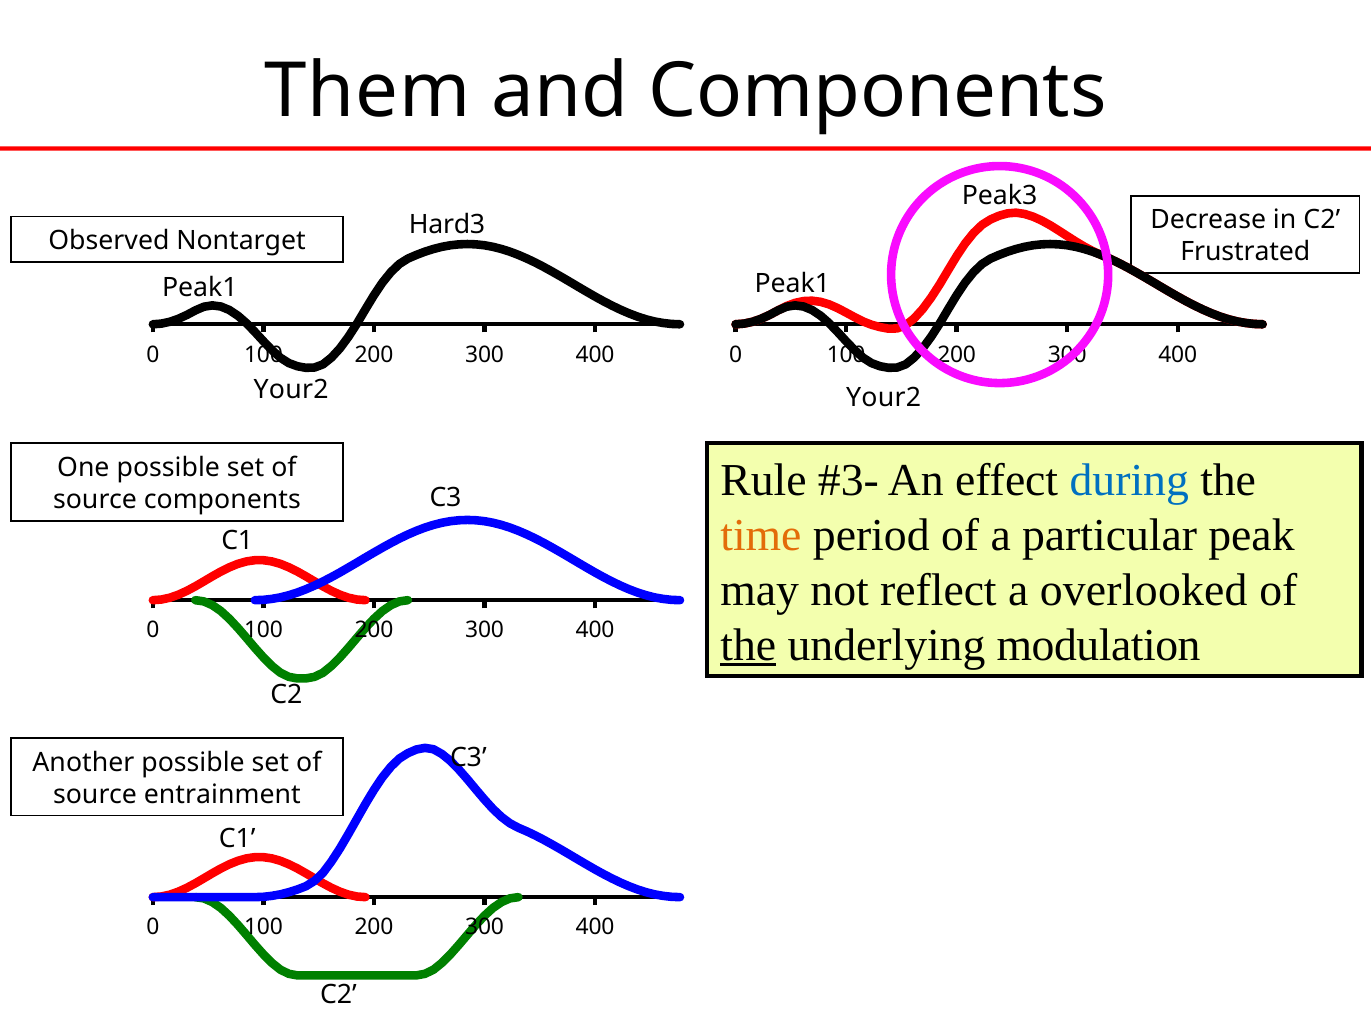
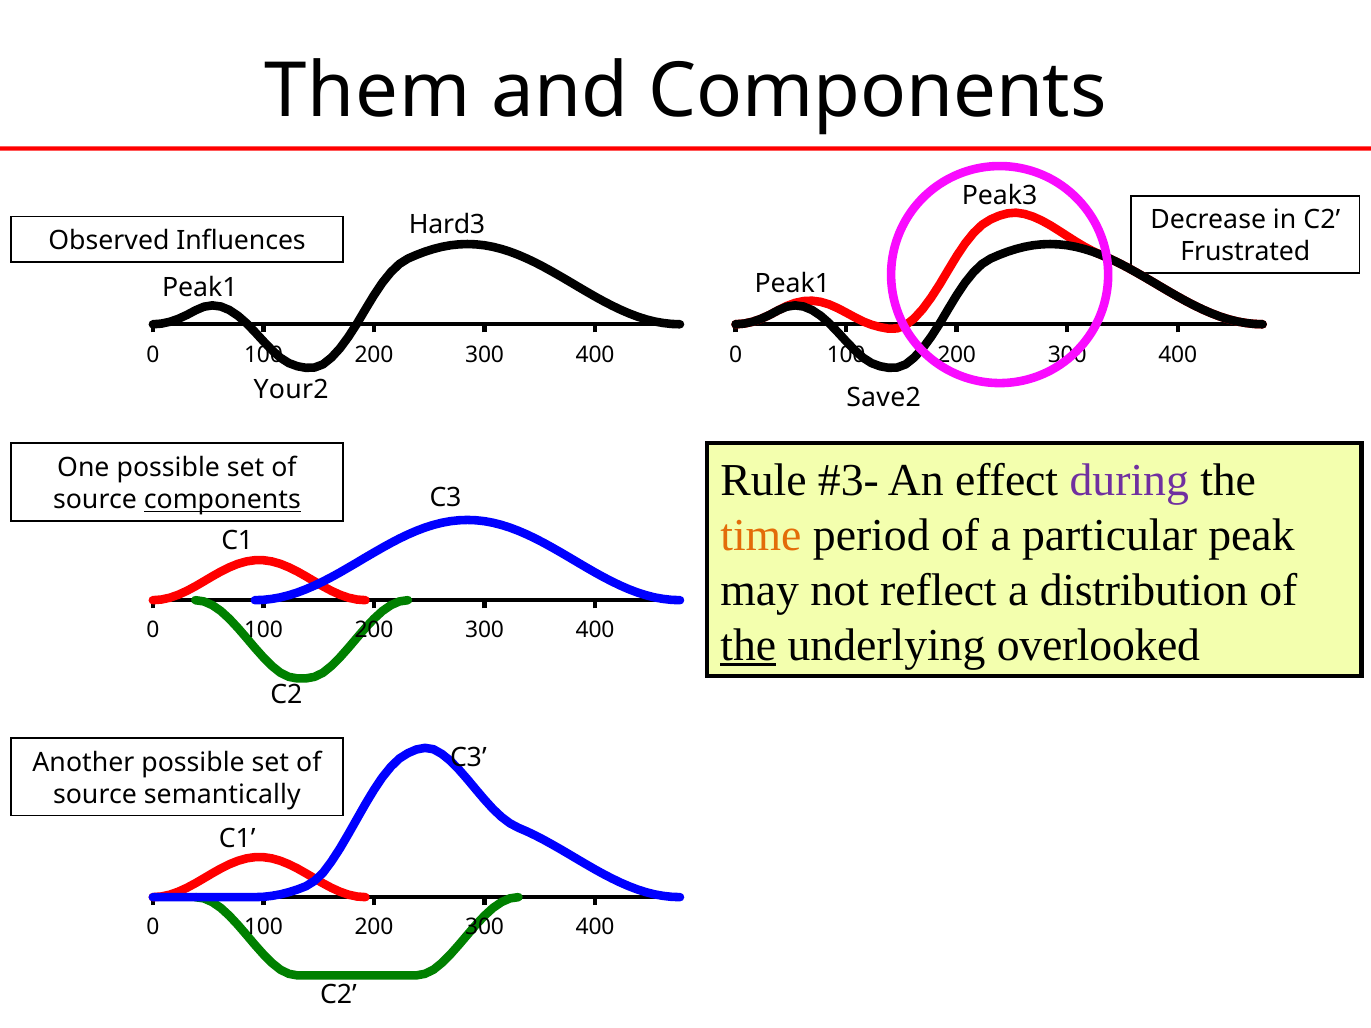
Nontarget: Nontarget -> Influences
Your2 at (884, 398): Your2 -> Save2
during colour: blue -> purple
components at (222, 500) underline: none -> present
overlooked: overlooked -> distribution
modulation: modulation -> overlooked
entrainment: entrainment -> semantically
